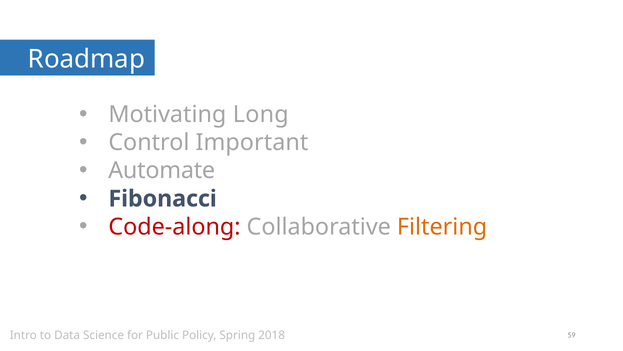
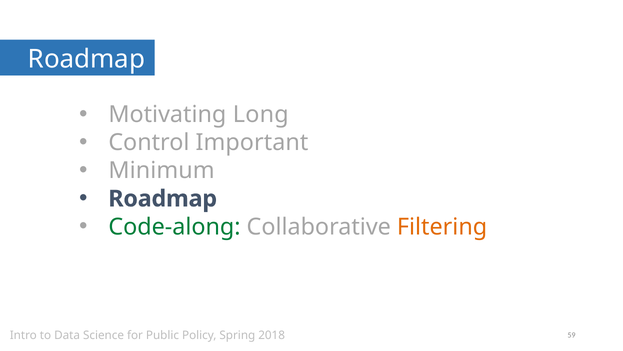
Automate: Automate -> Minimum
Fibonacci at (163, 198): Fibonacci -> Roadmap
Code-along colour: red -> green
